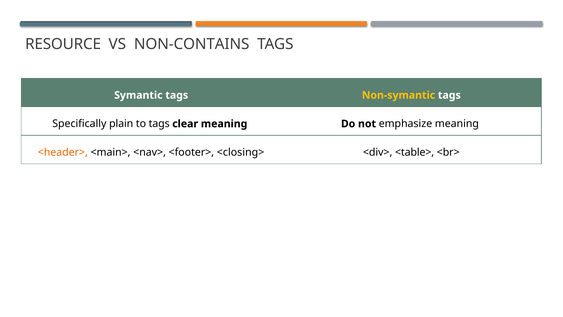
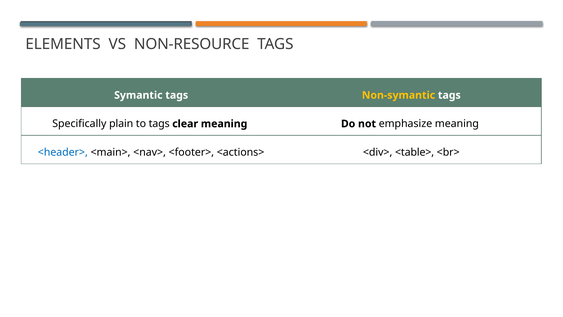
RESOURCE: RESOURCE -> ELEMENTS
NON-CONTAINS: NON-CONTAINS -> NON-RESOURCE
<header> colour: orange -> blue
<closing>: <closing> -> <actions>
